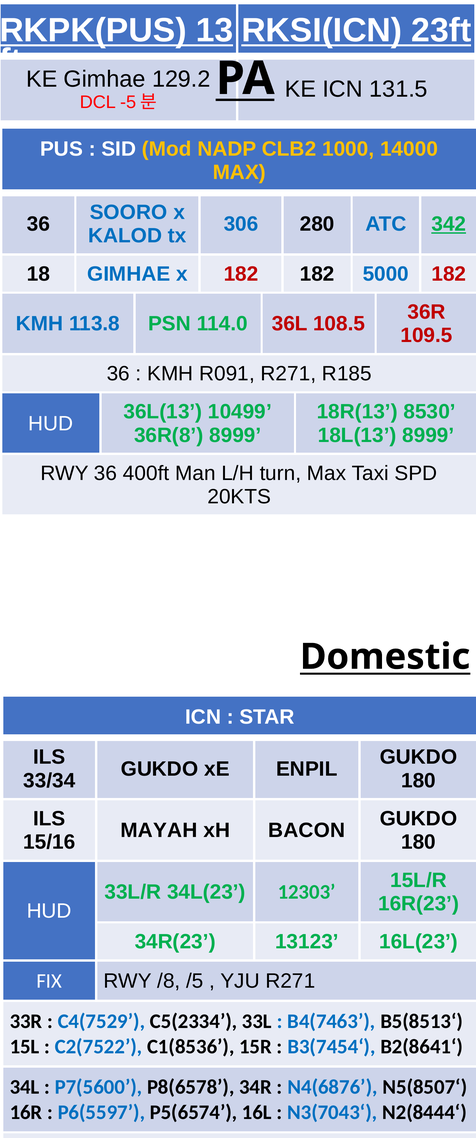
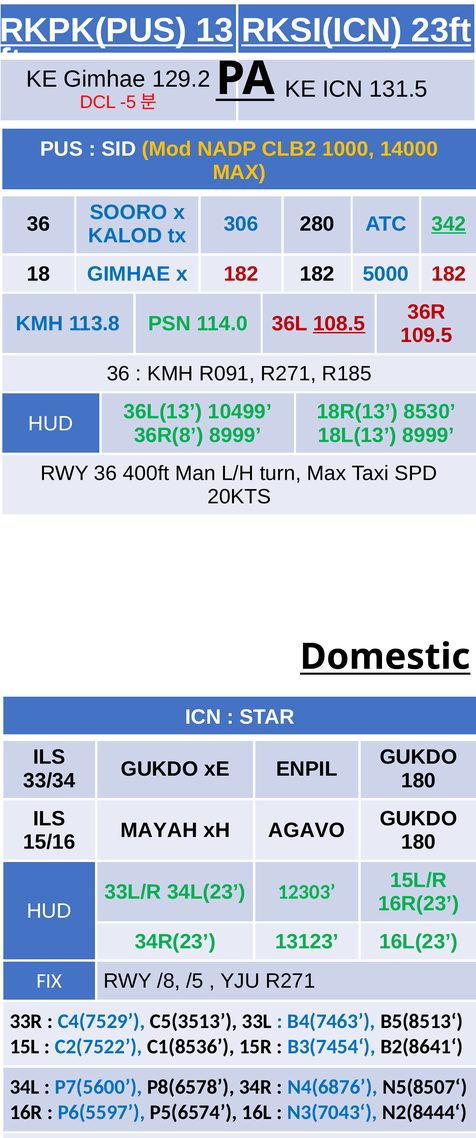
108.5 underline: none -> present
BACON: BACON -> AGAVO
C5(2334: C5(2334 -> C5(3513
